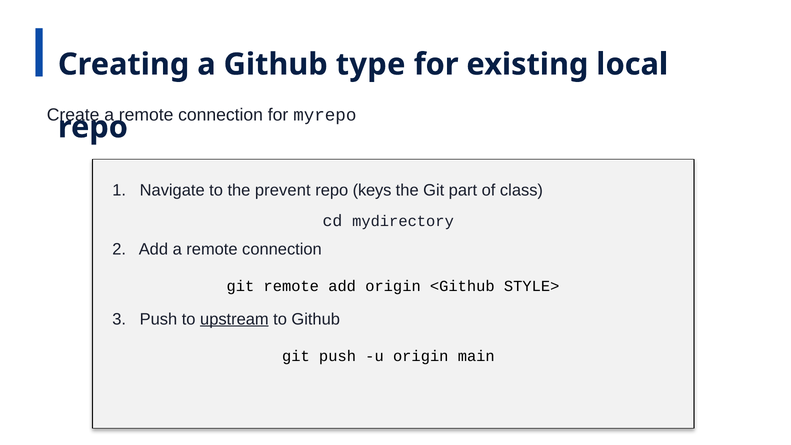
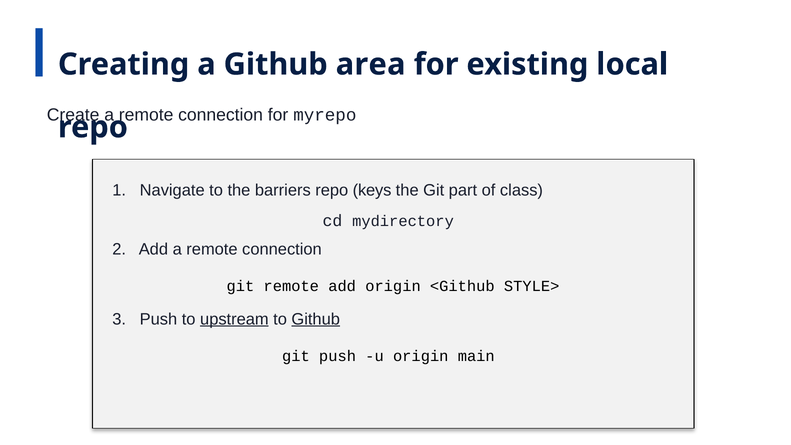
type: type -> area
prevent: prevent -> barriers
Github at (316, 319) underline: none -> present
